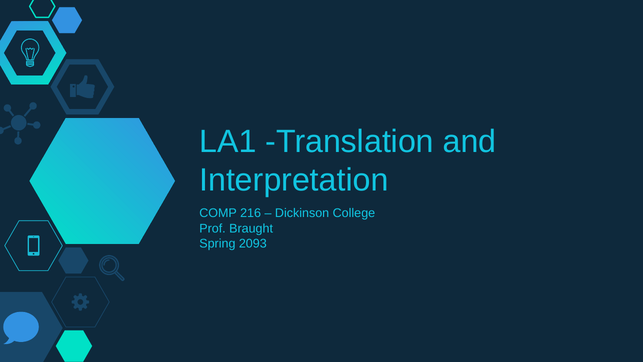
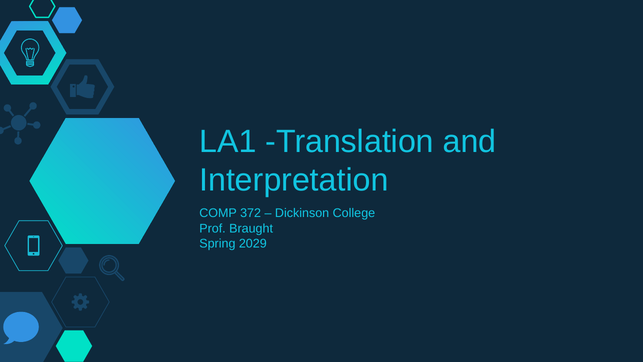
216: 216 -> 372
2093: 2093 -> 2029
